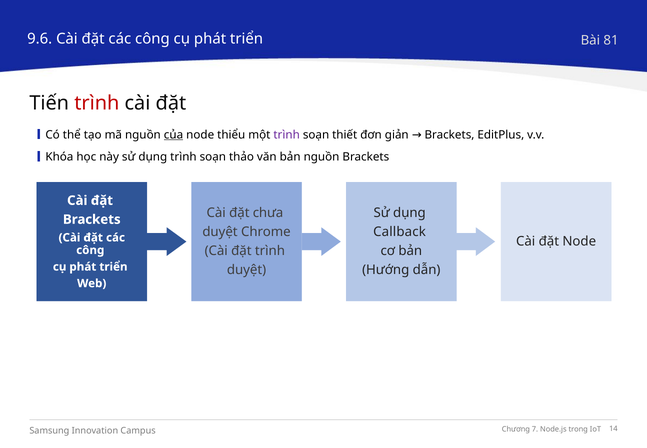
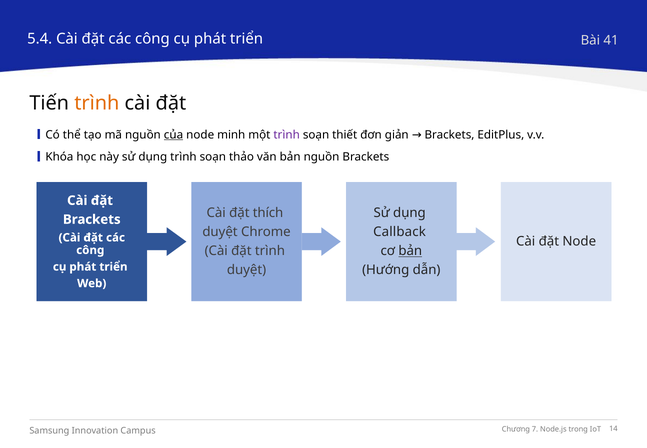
9.6: 9.6 -> 5.4
81: 81 -> 41
trình at (97, 103) colour: red -> orange
thiểu: thiểu -> minh
chưa: chưa -> thích
bản at (410, 251) underline: none -> present
